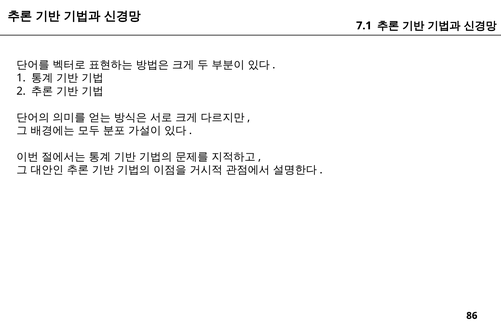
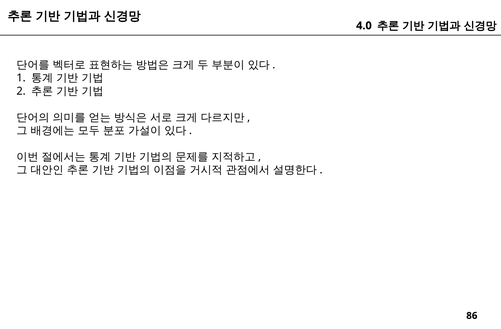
7.1: 7.1 -> 4.0
